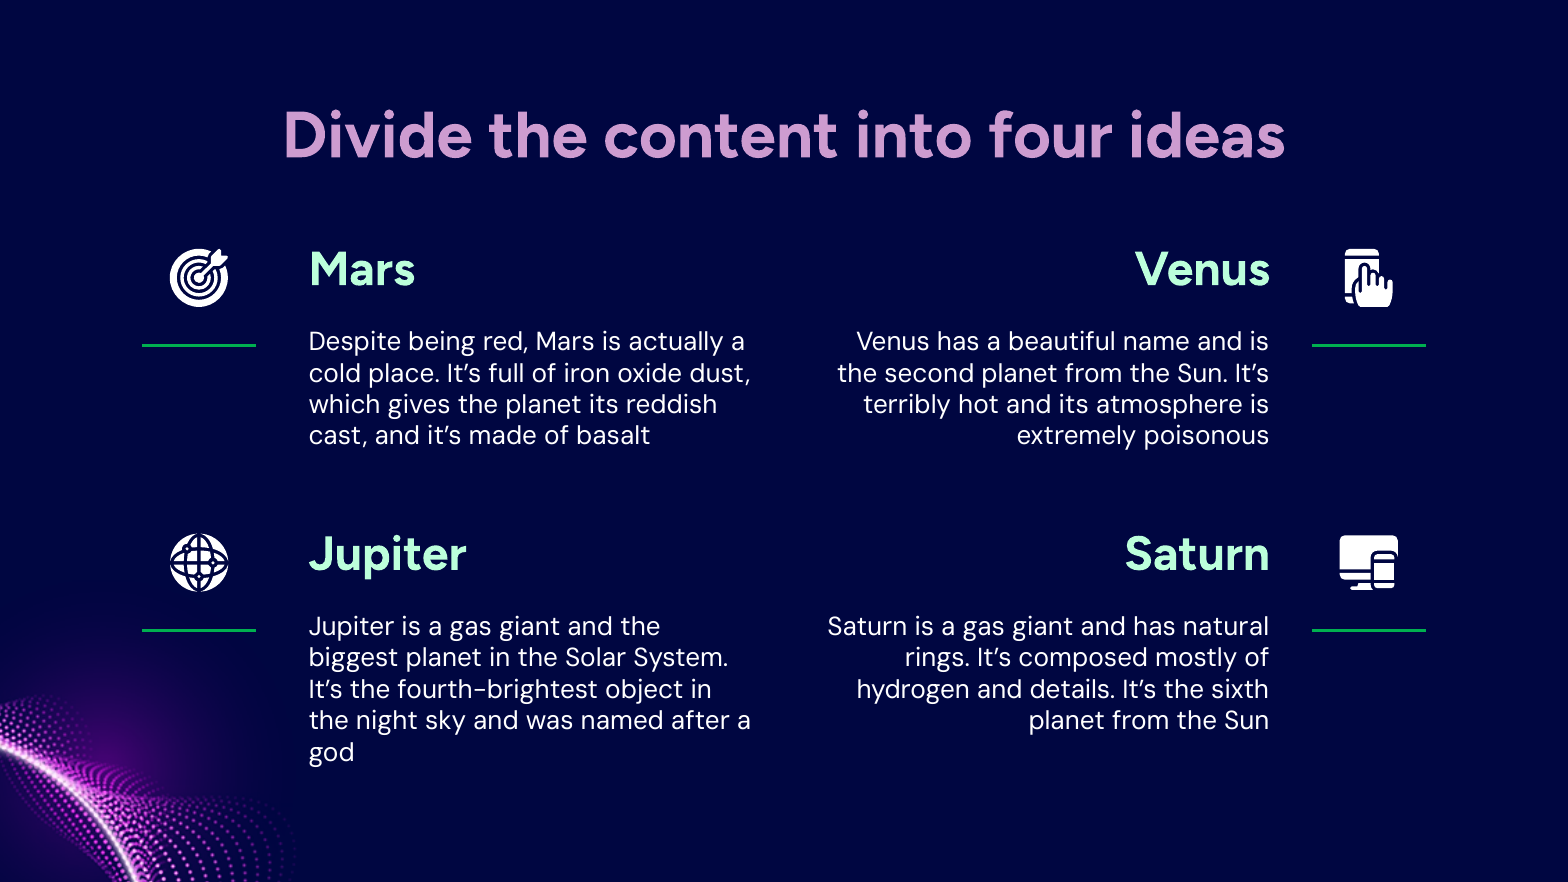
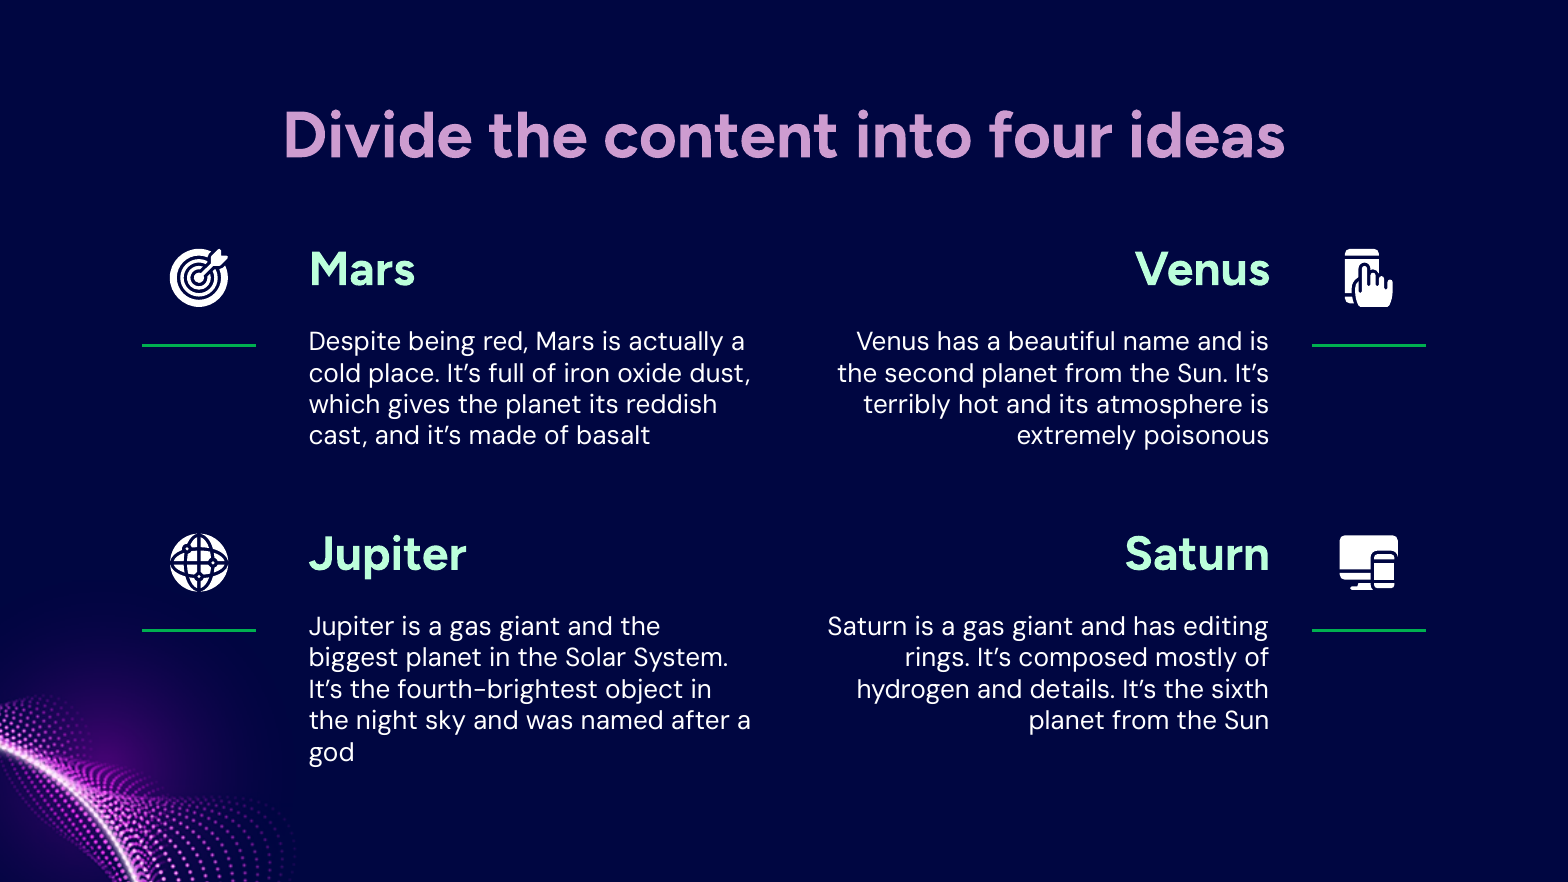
natural: natural -> editing
